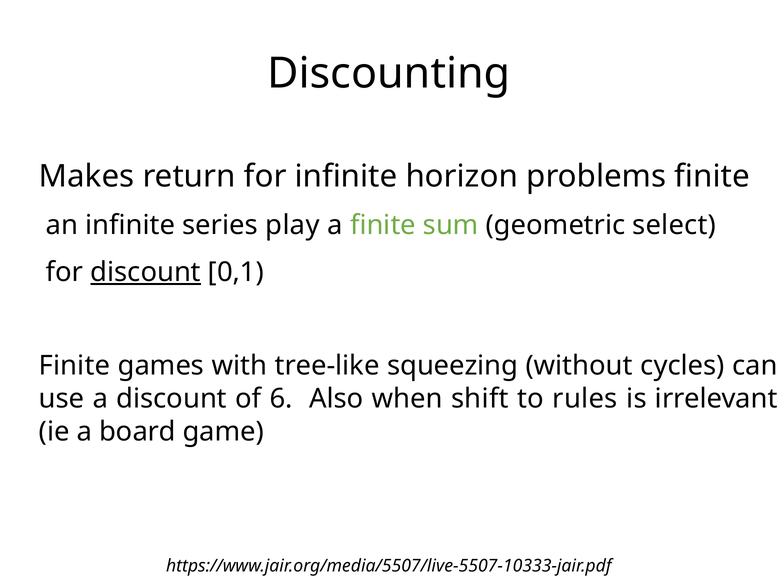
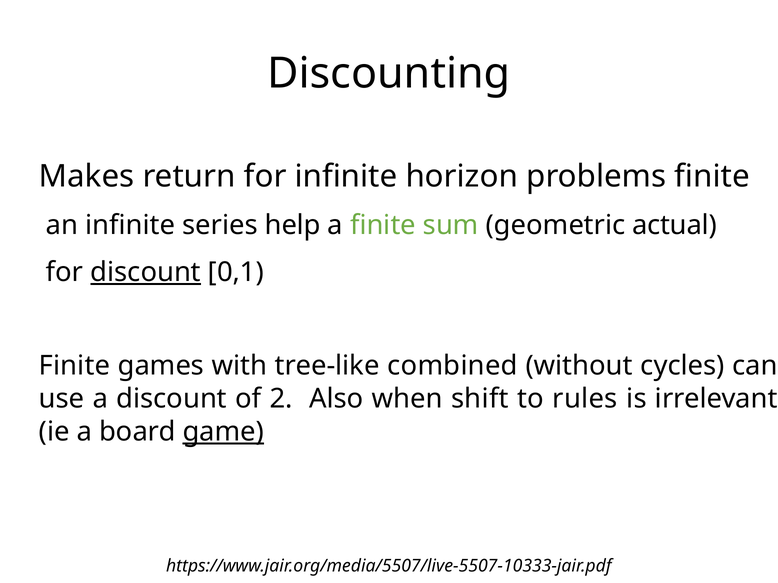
play: play -> help
select: select -> actual
squeezing: squeezing -> combined
6: 6 -> 2
game underline: none -> present
